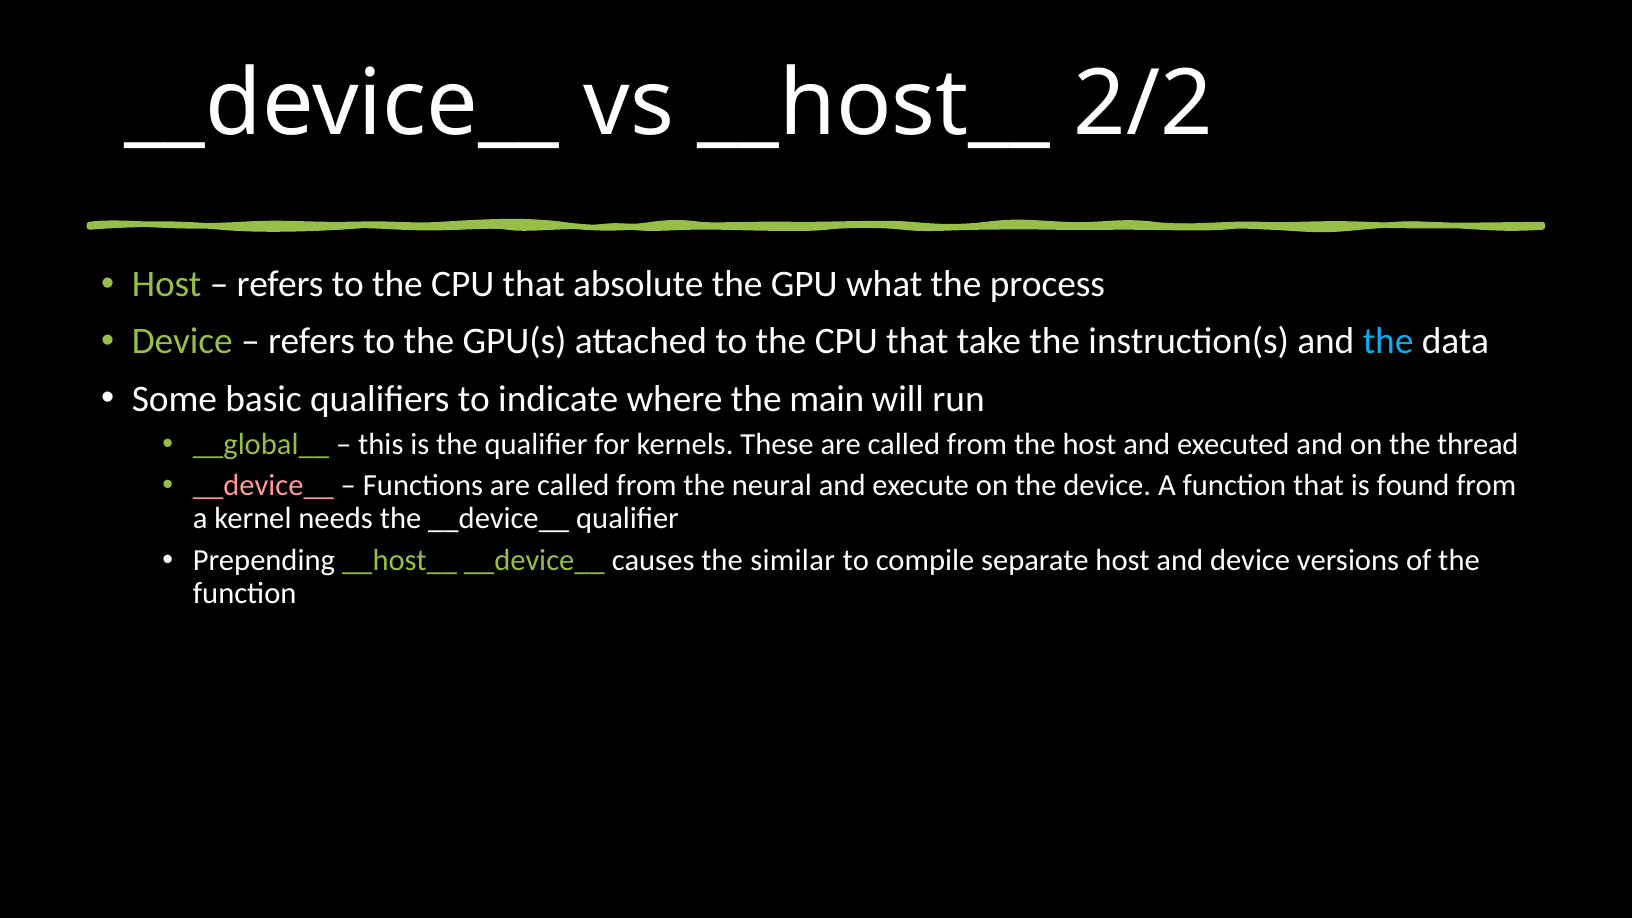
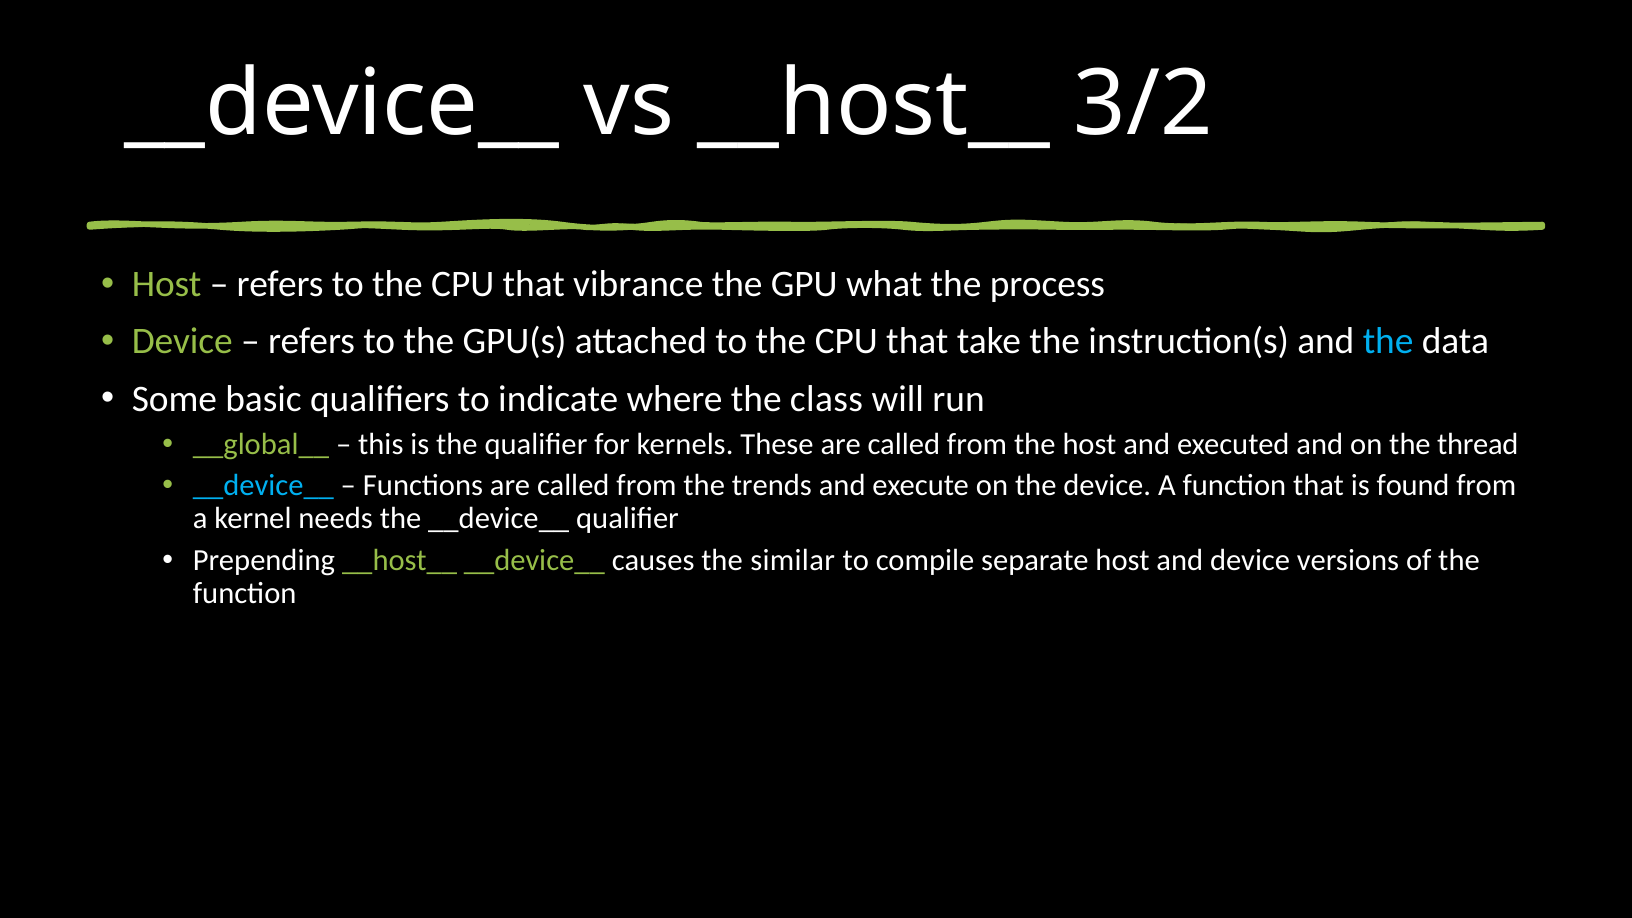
2/2: 2/2 -> 3/2
absolute: absolute -> vibrance
main: main -> class
__device__ at (263, 486) colour: pink -> light blue
neural: neural -> trends
